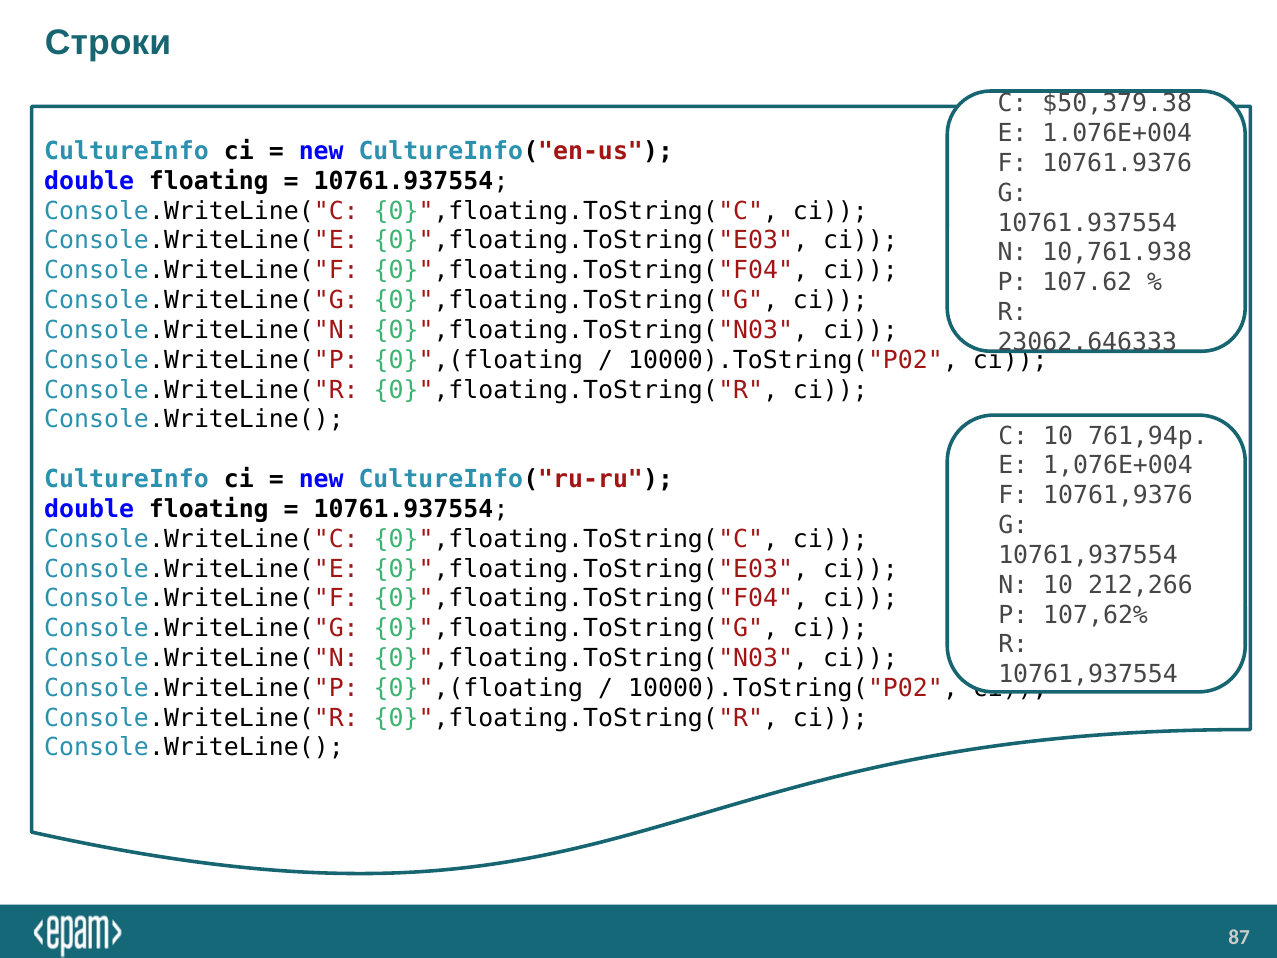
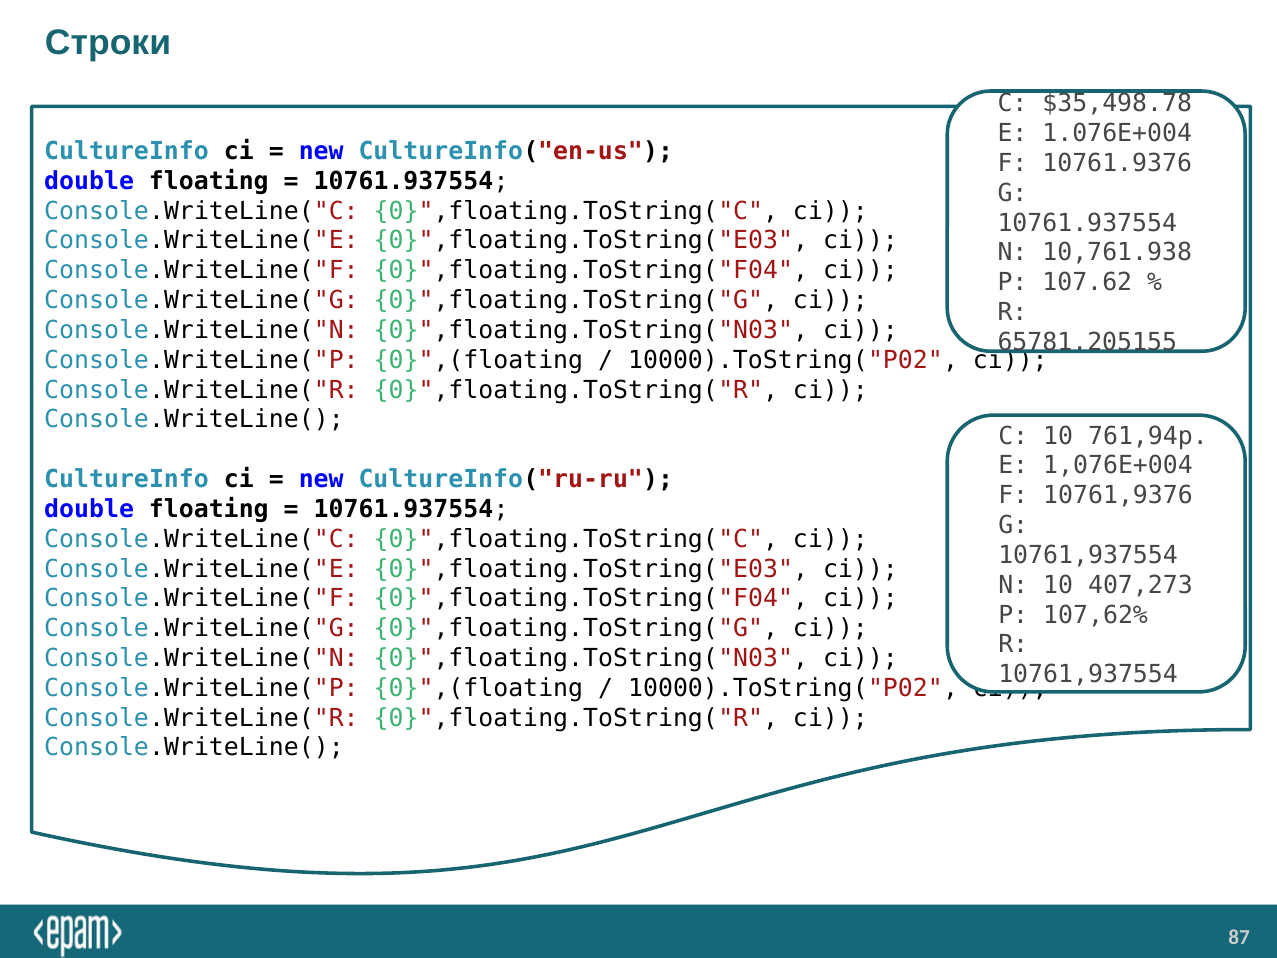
$50,379.38: $50,379.38 -> $35,498.78
23062.646333: 23062.646333 -> 65781.205155
212,266: 212,266 -> 407,273
